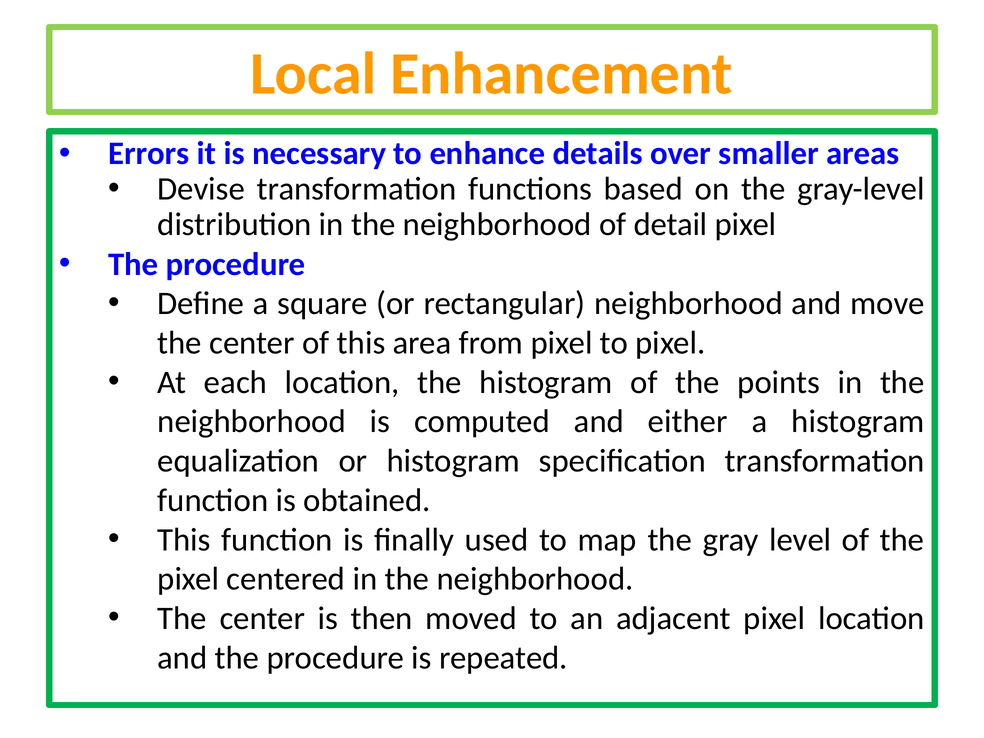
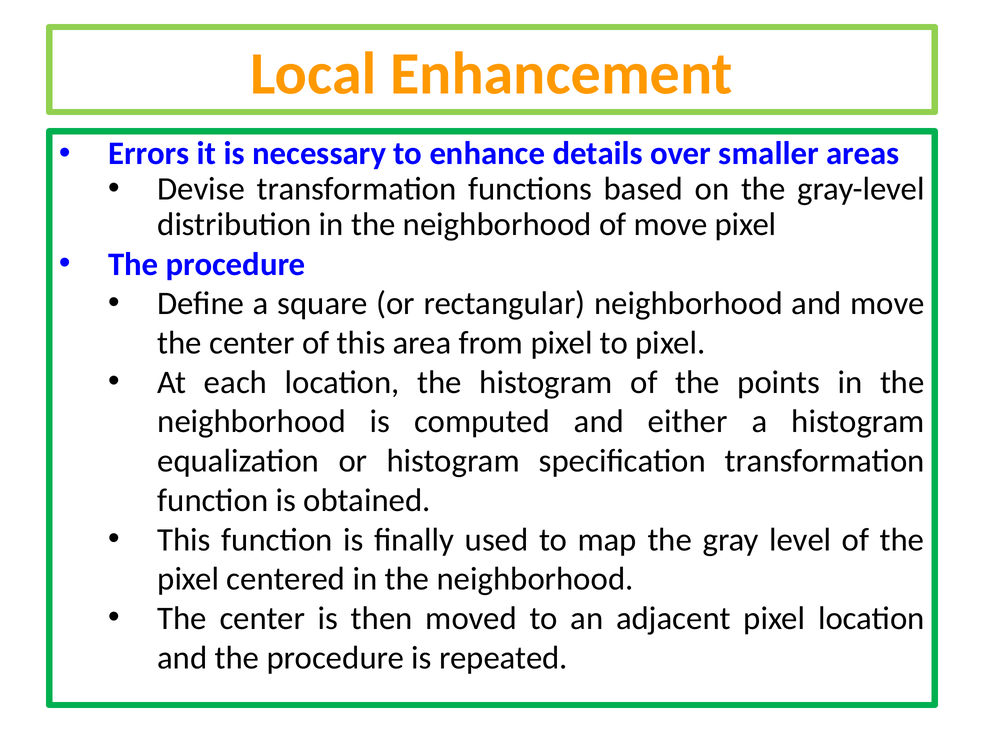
of detail: detail -> move
